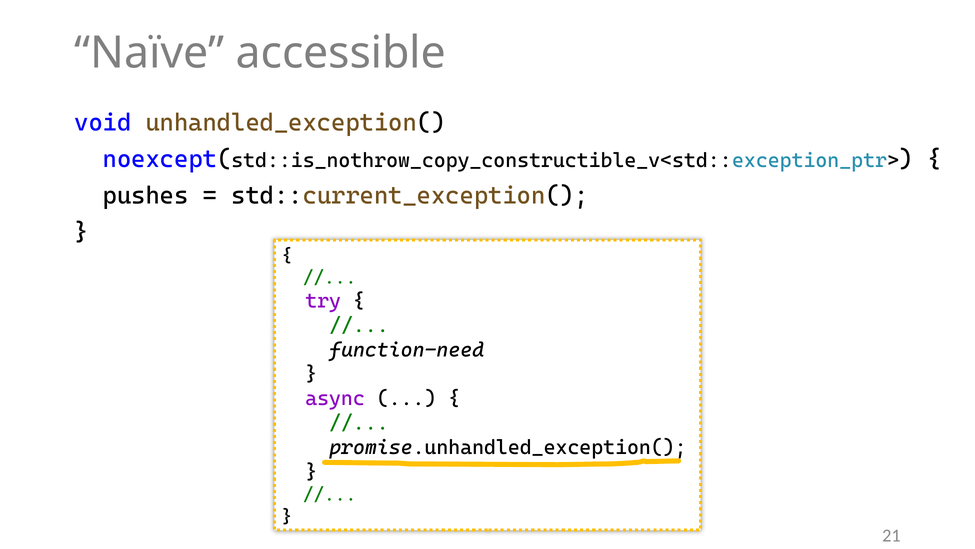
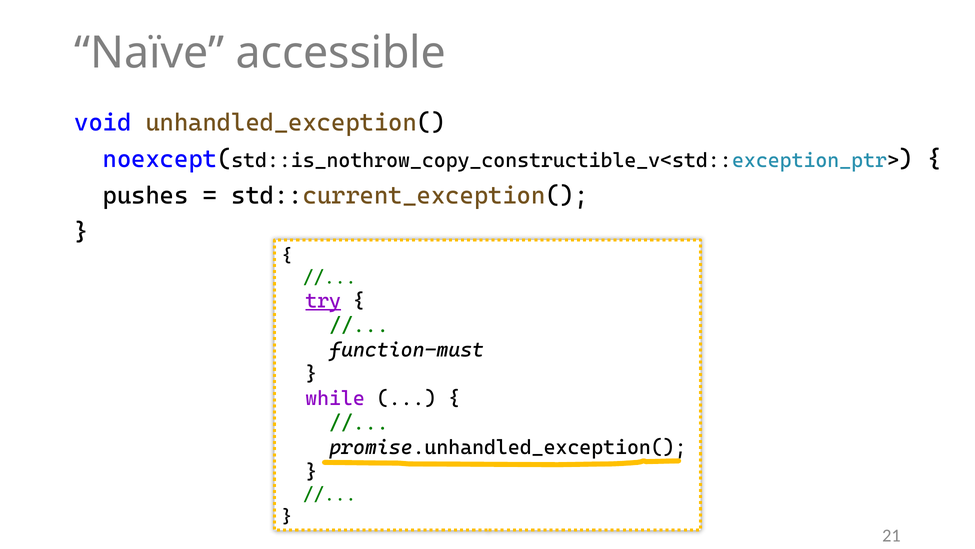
try underline: none -> present
function-need: function-need -> function-must
async: async -> while
